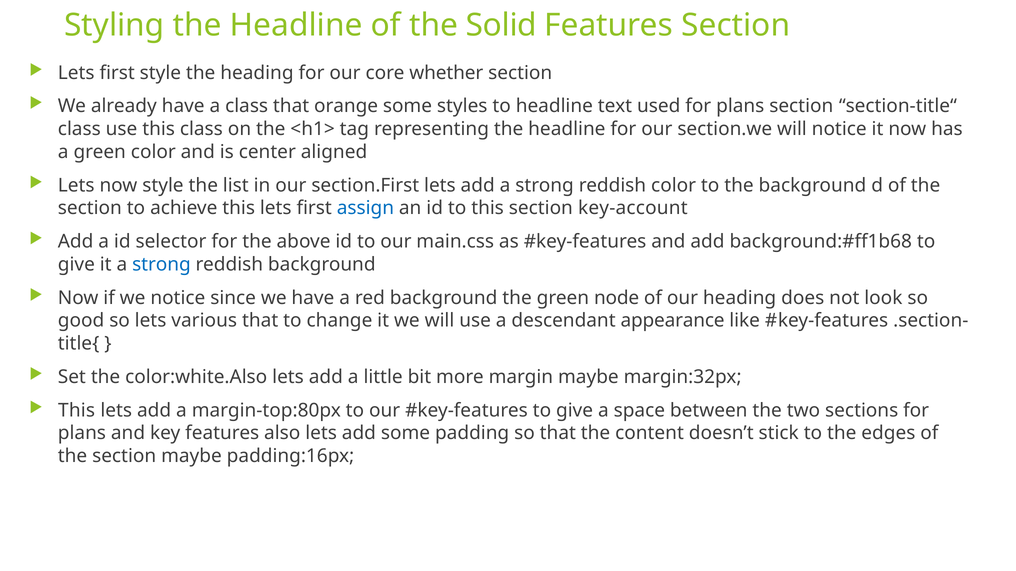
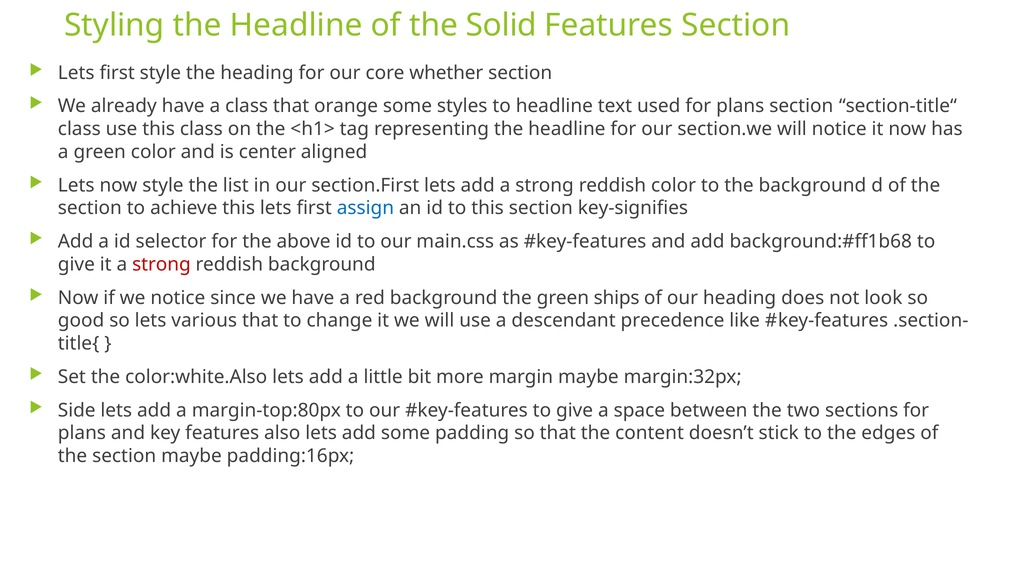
key-account: key-account -> key-signifies
strong at (161, 265) colour: blue -> red
node: node -> ships
appearance: appearance -> precedence
This at (77, 411): This -> Side
